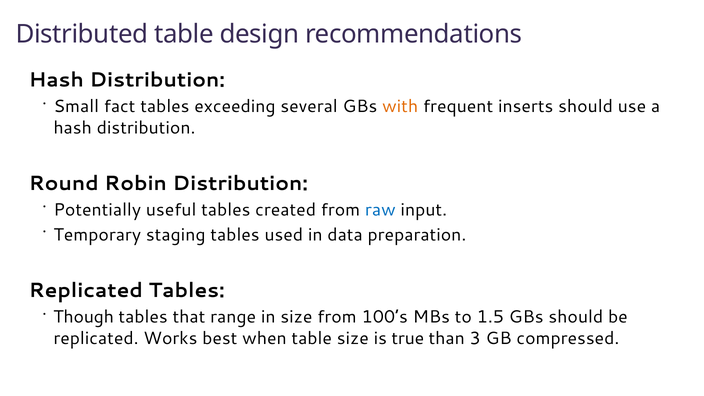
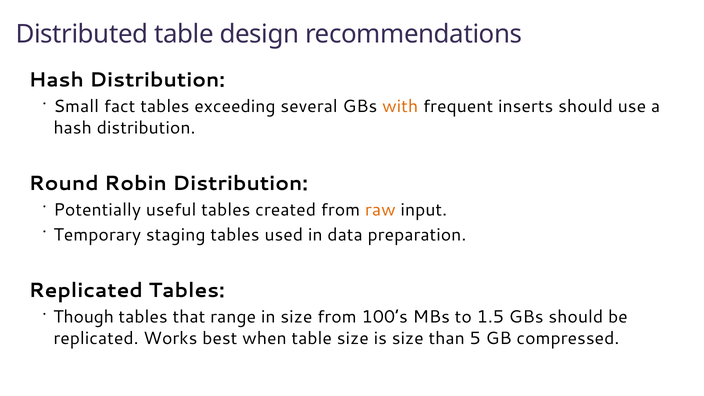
raw colour: blue -> orange
is true: true -> size
3: 3 -> 5
